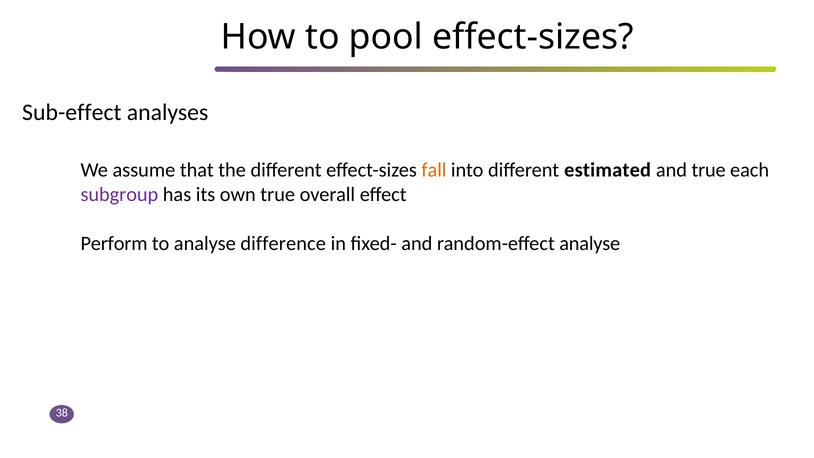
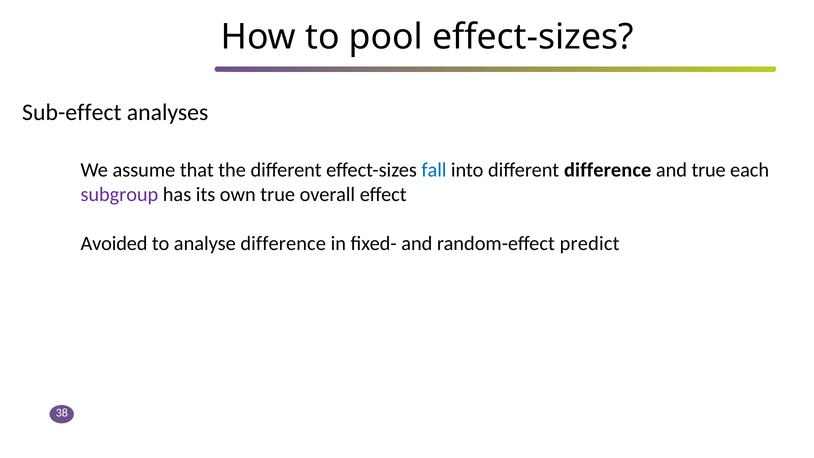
fall colour: orange -> blue
different estimated: estimated -> difference
Perform: Perform -> Avoided
random-effect analyse: analyse -> predict
